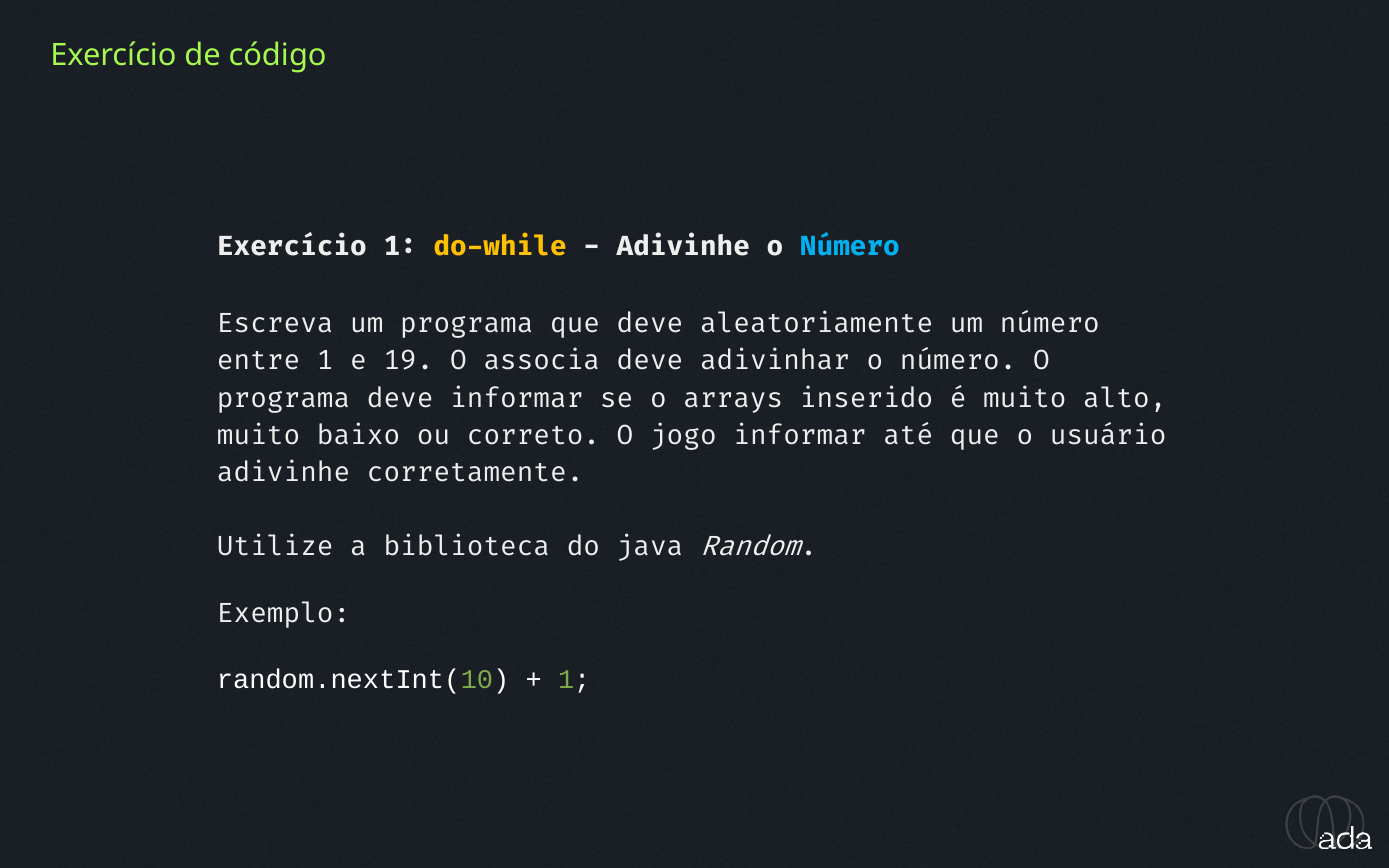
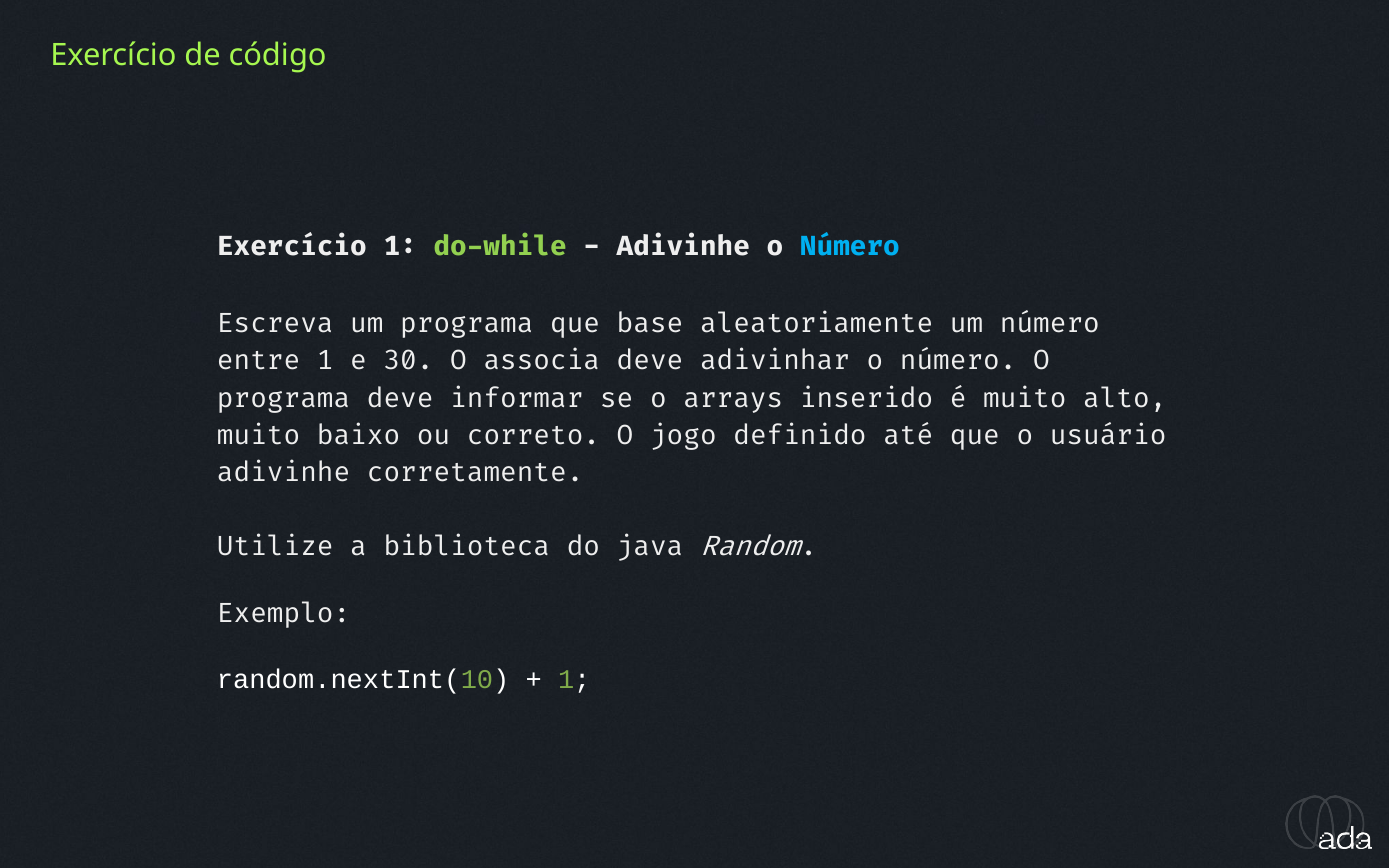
do-while colour: yellow -> light green
que deve: deve -> base
19: 19 -> 30
jogo informar: informar -> definido
